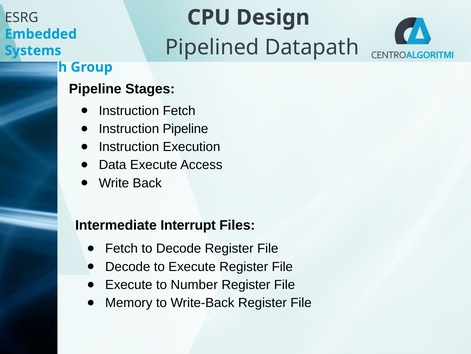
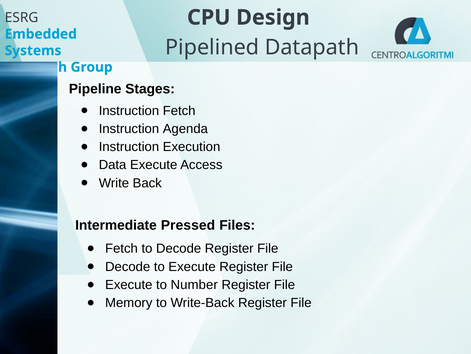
Instruction Pipeline: Pipeline -> Agenda
Interrupt: Interrupt -> Pressed
